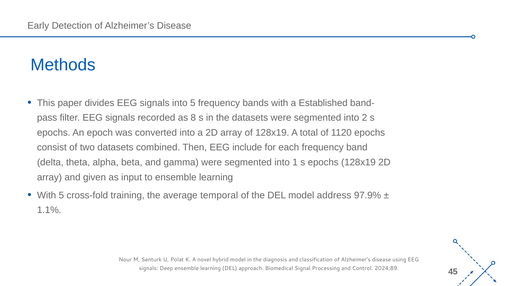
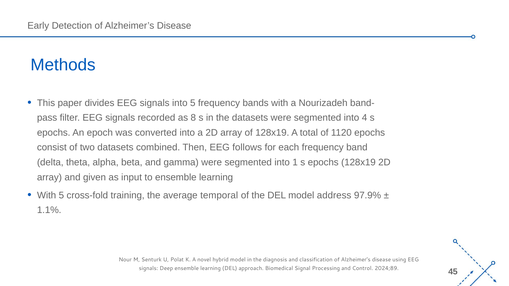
Established: Established -> Nourizadeh
2: 2 -> 4
include: include -> follows
